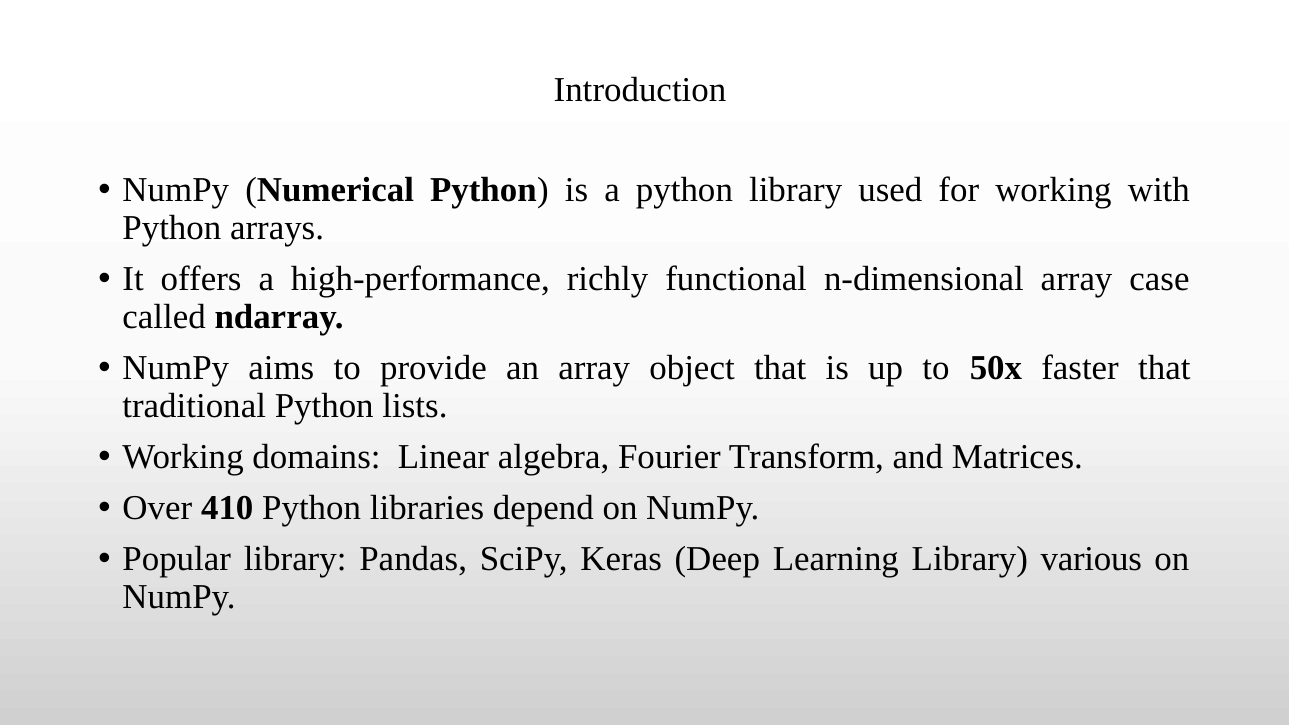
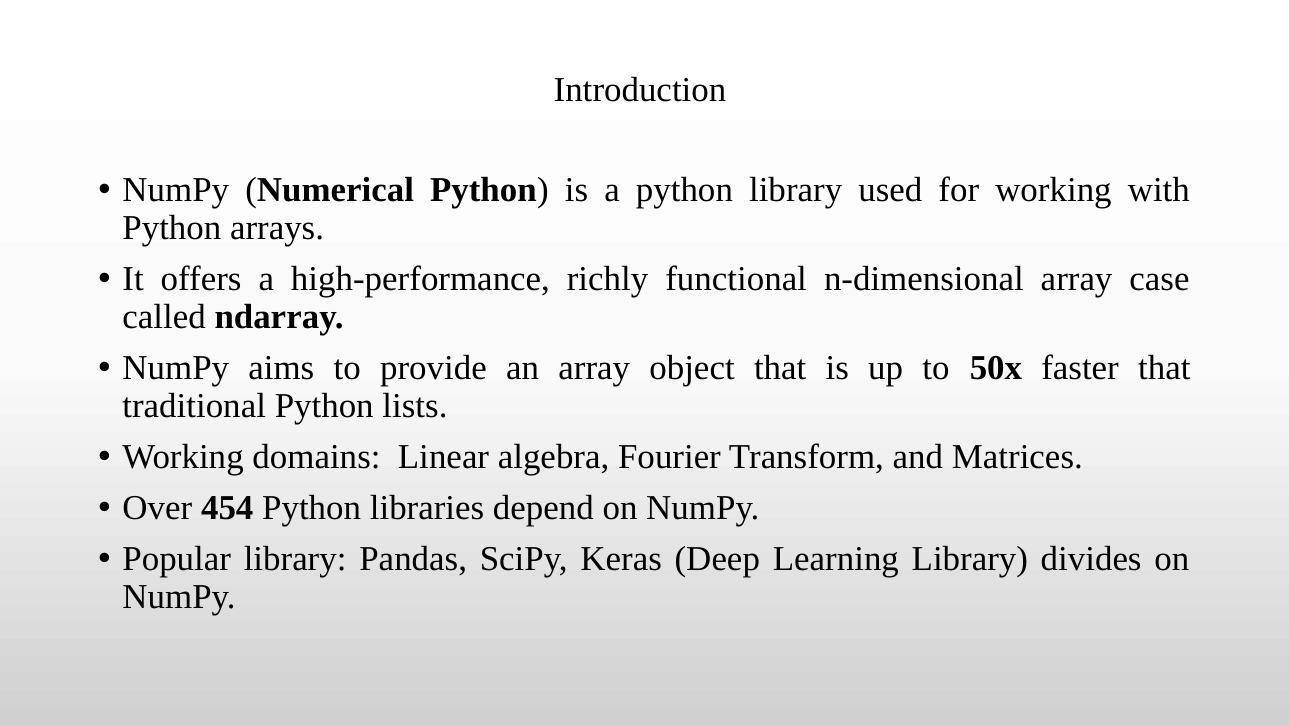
410: 410 -> 454
various: various -> divides
